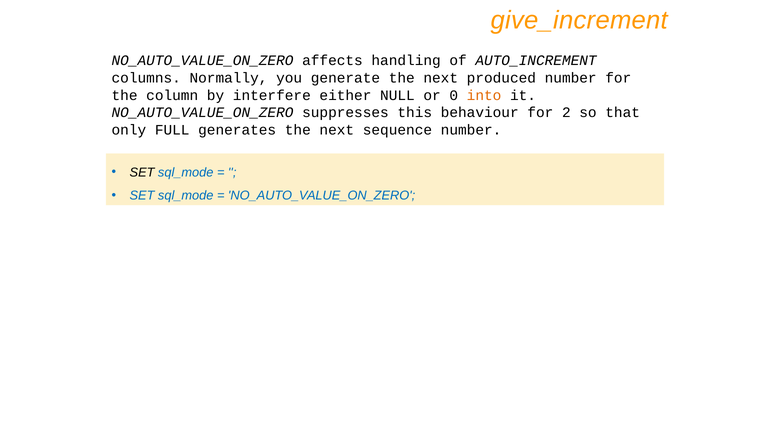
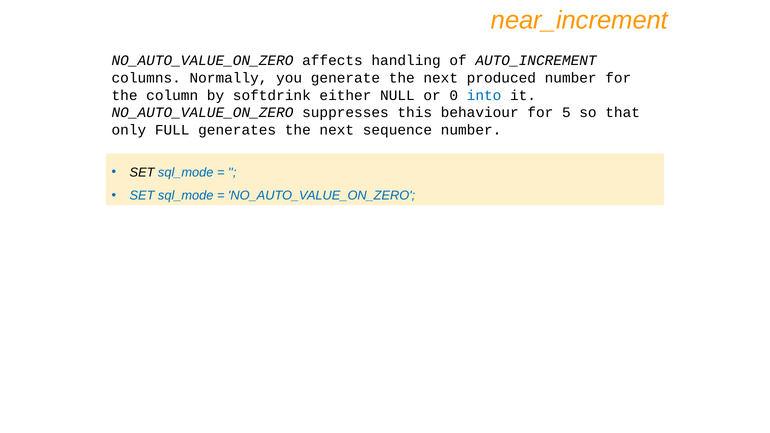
give_increment: give_increment -> near_increment
interfere: interfere -> softdrink
into colour: orange -> blue
2: 2 -> 5
